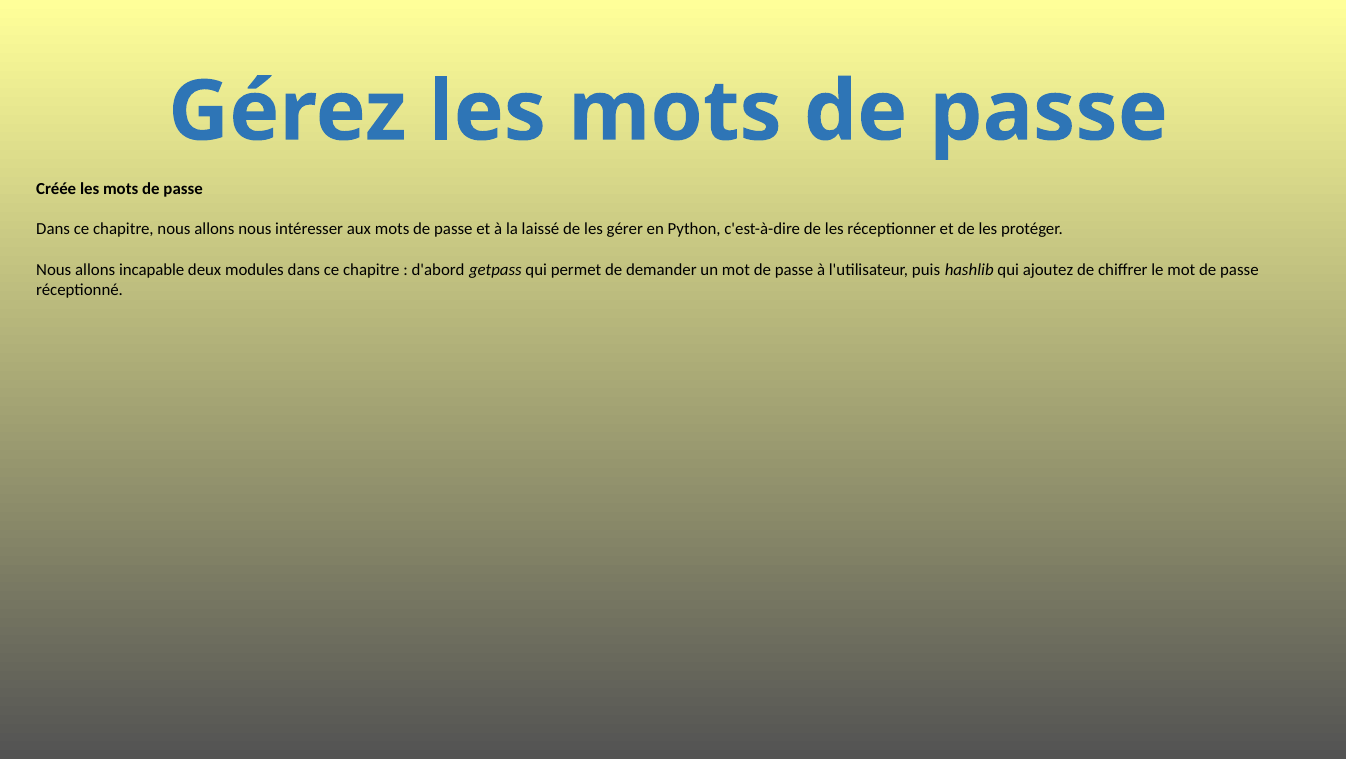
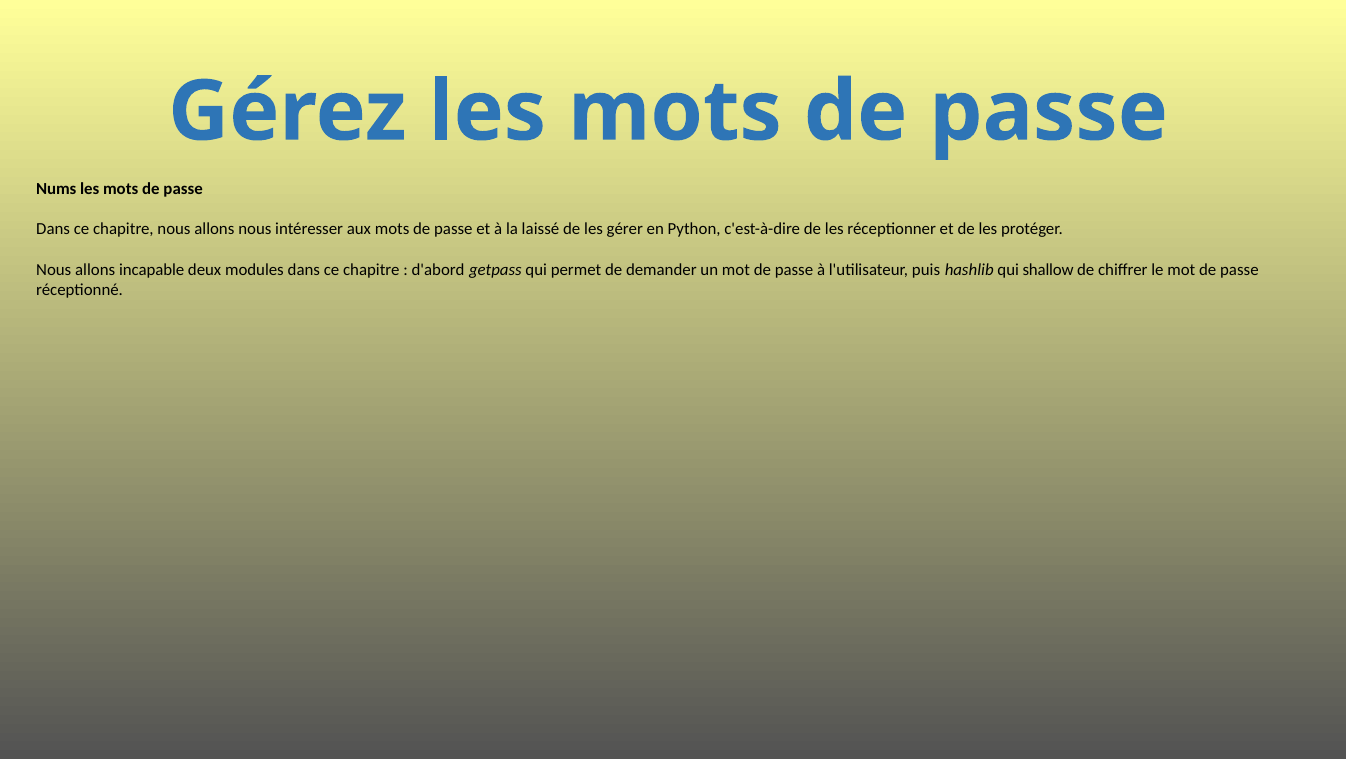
Créée: Créée -> Nums
ajoutez: ajoutez -> shallow
